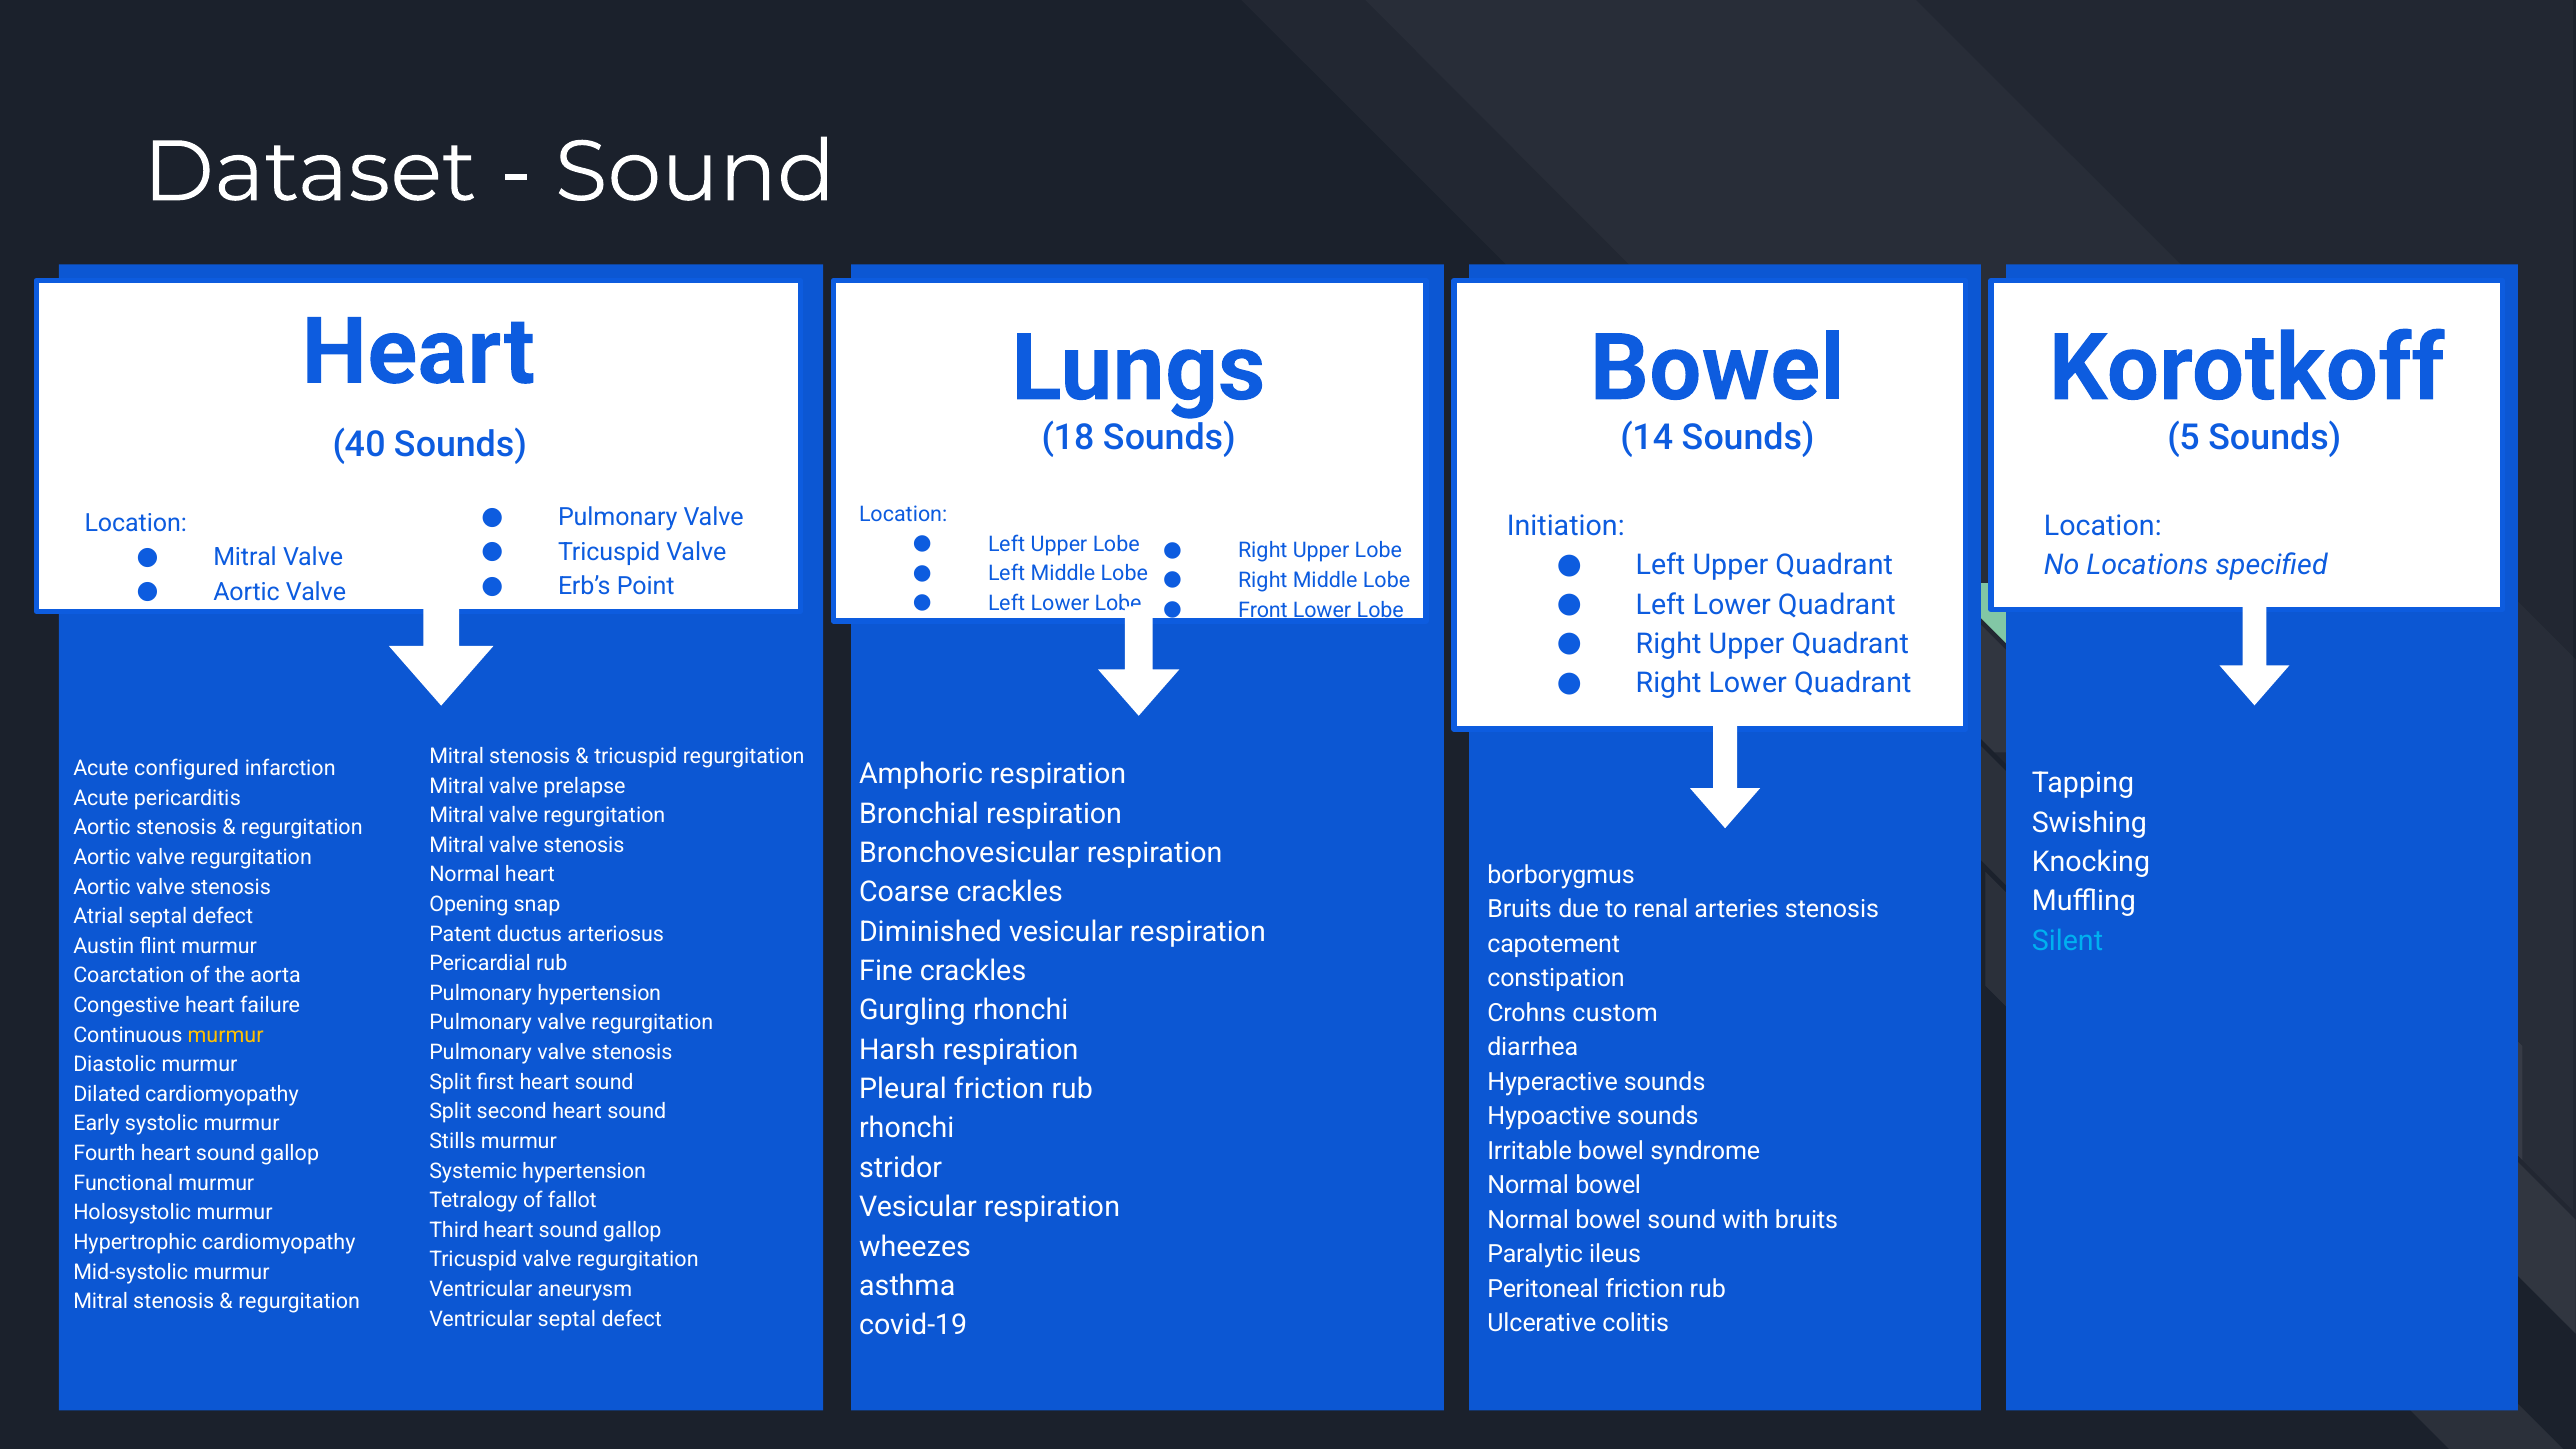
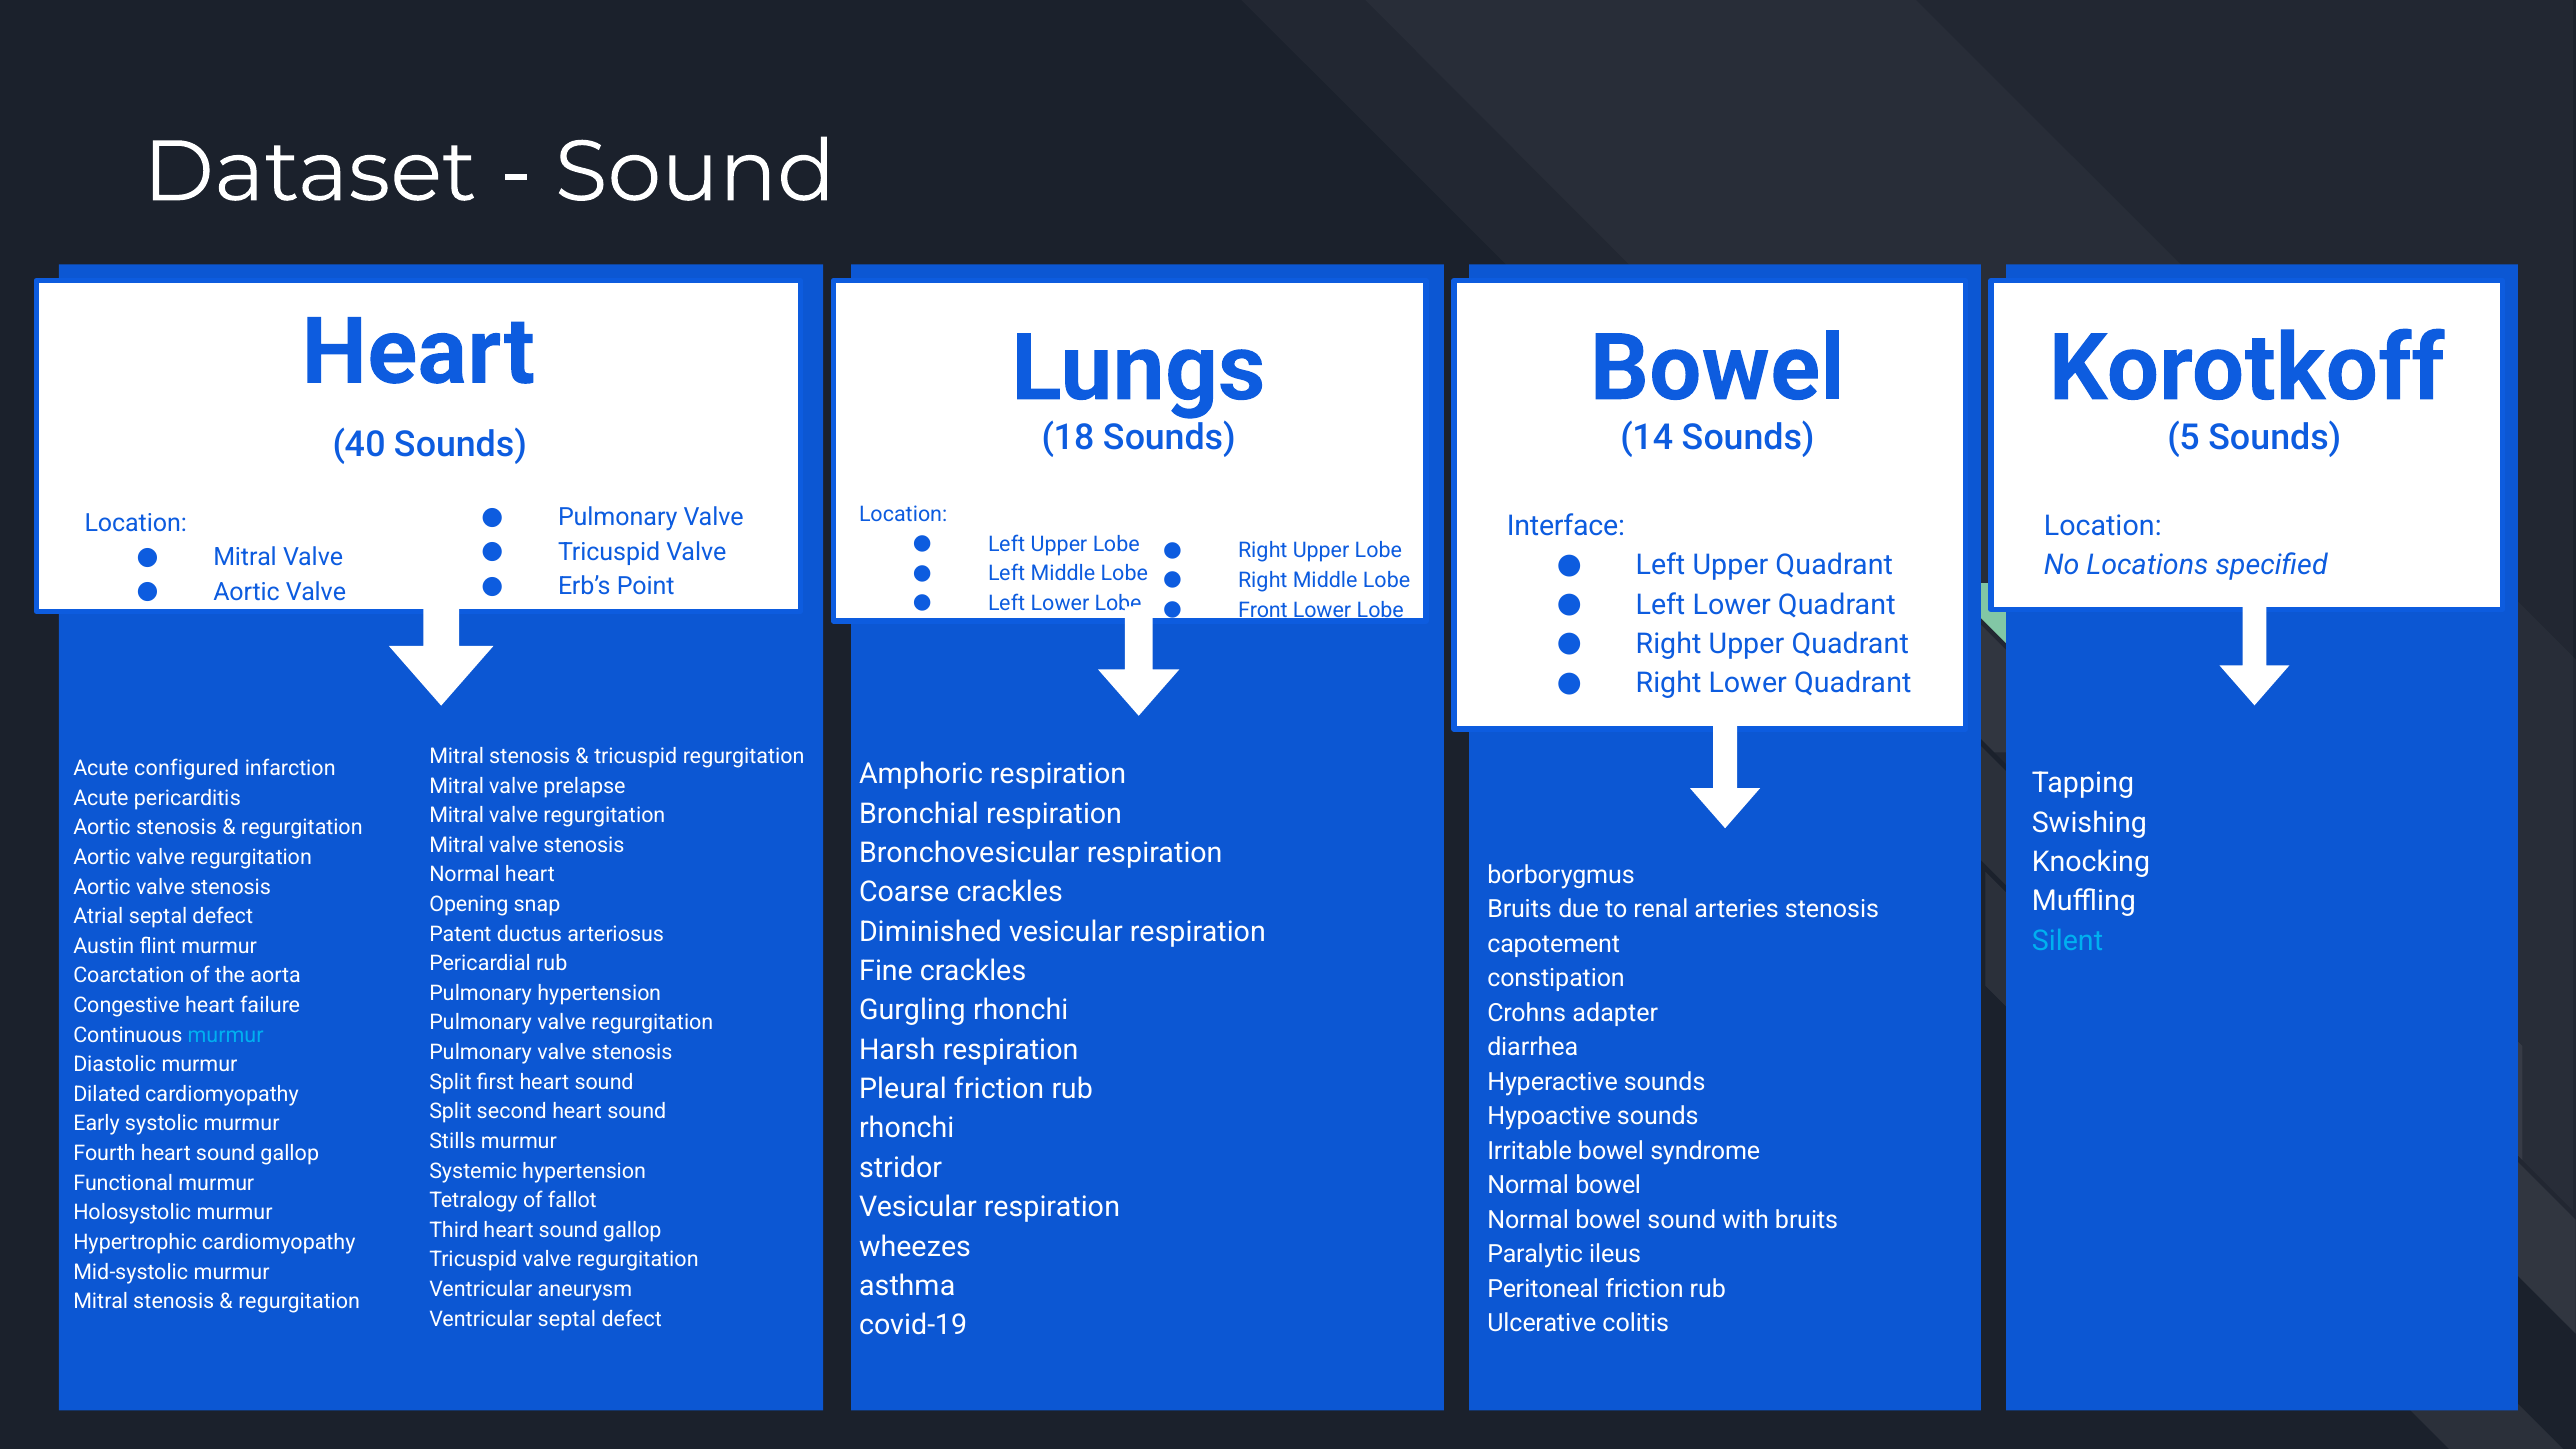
Initiation: Initiation -> Interface
custom: custom -> adapter
murmur at (226, 1035) colour: yellow -> light blue
